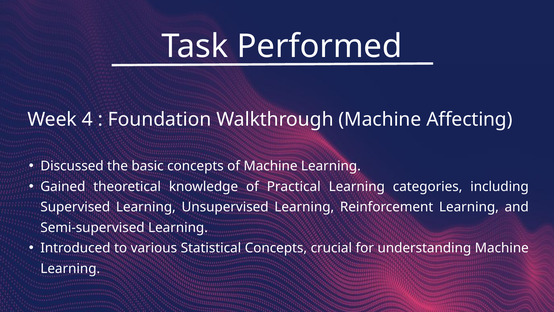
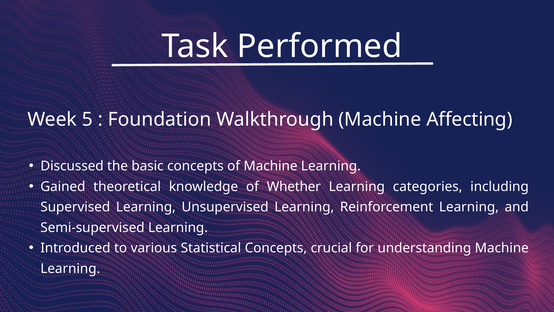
4: 4 -> 5
Practical: Practical -> Whether
